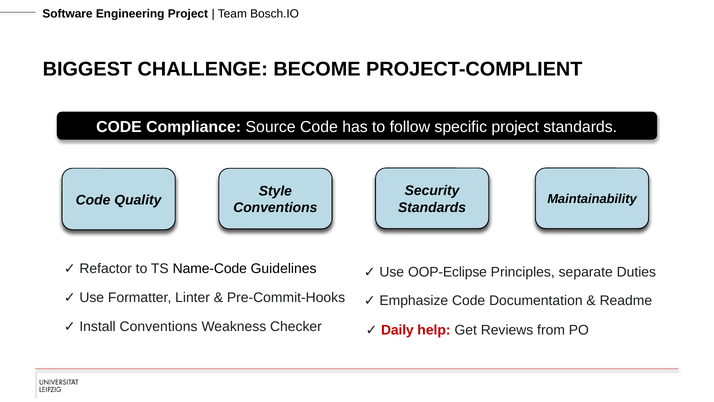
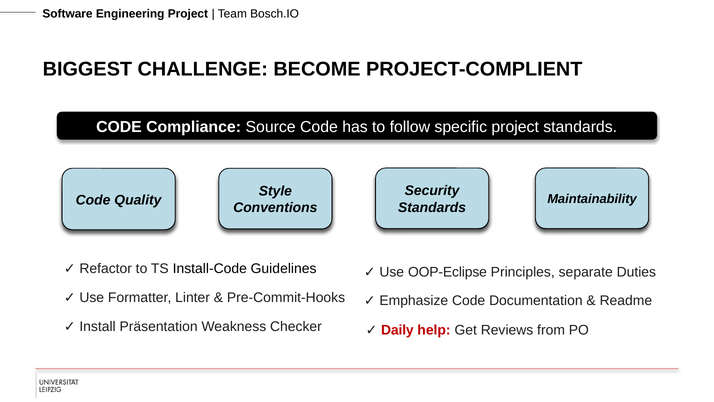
Name-Code: Name-Code -> Install-Code
Install Conventions: Conventions -> Präsentation
